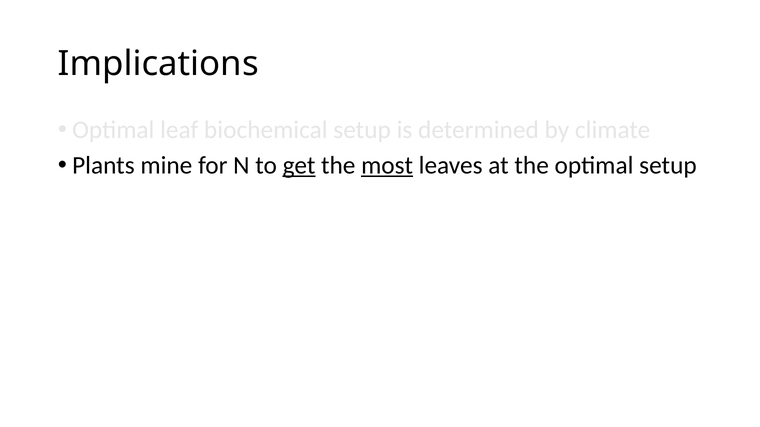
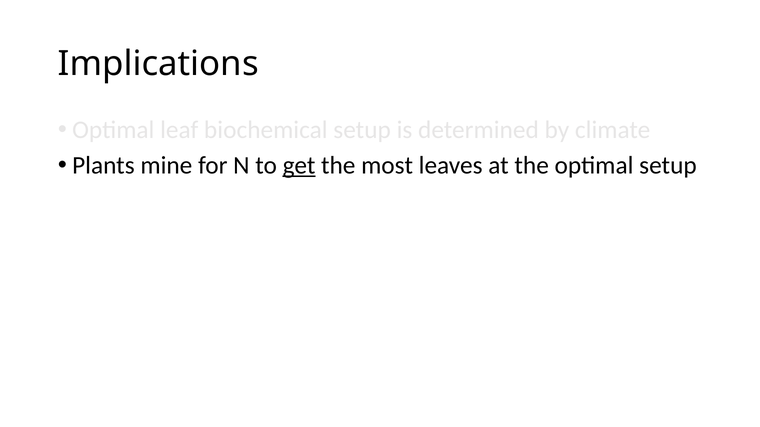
most underline: present -> none
